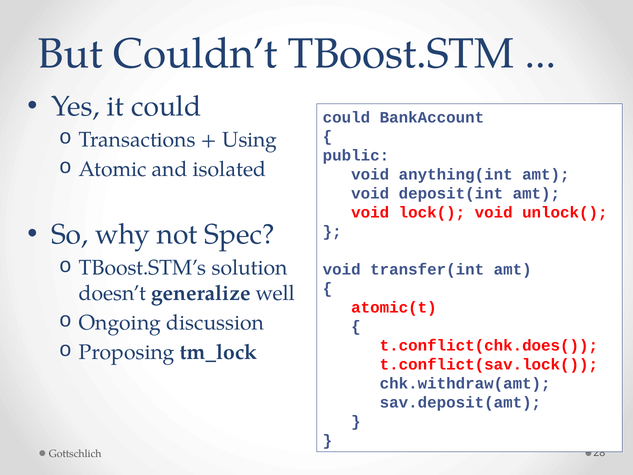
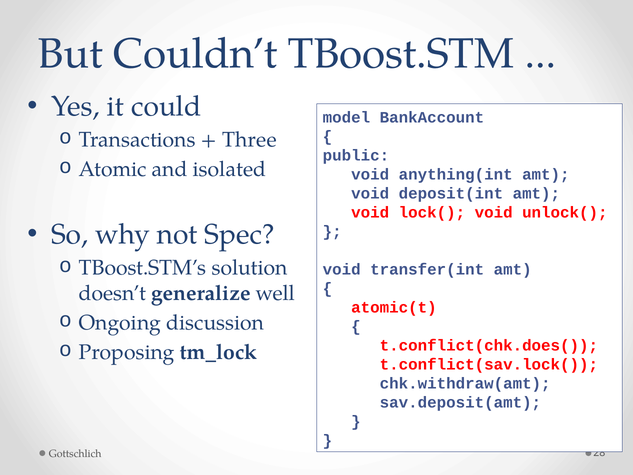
could at (346, 117): could -> model
Using: Using -> Three
